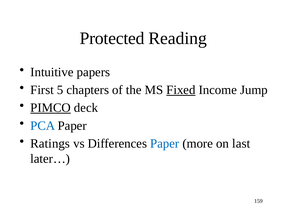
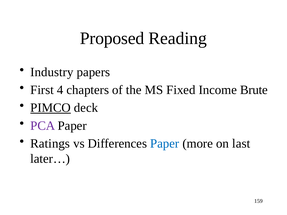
Protected: Protected -> Proposed
Intuitive: Intuitive -> Industry
5: 5 -> 4
Fixed underline: present -> none
Jump: Jump -> Brute
PCA colour: blue -> purple
